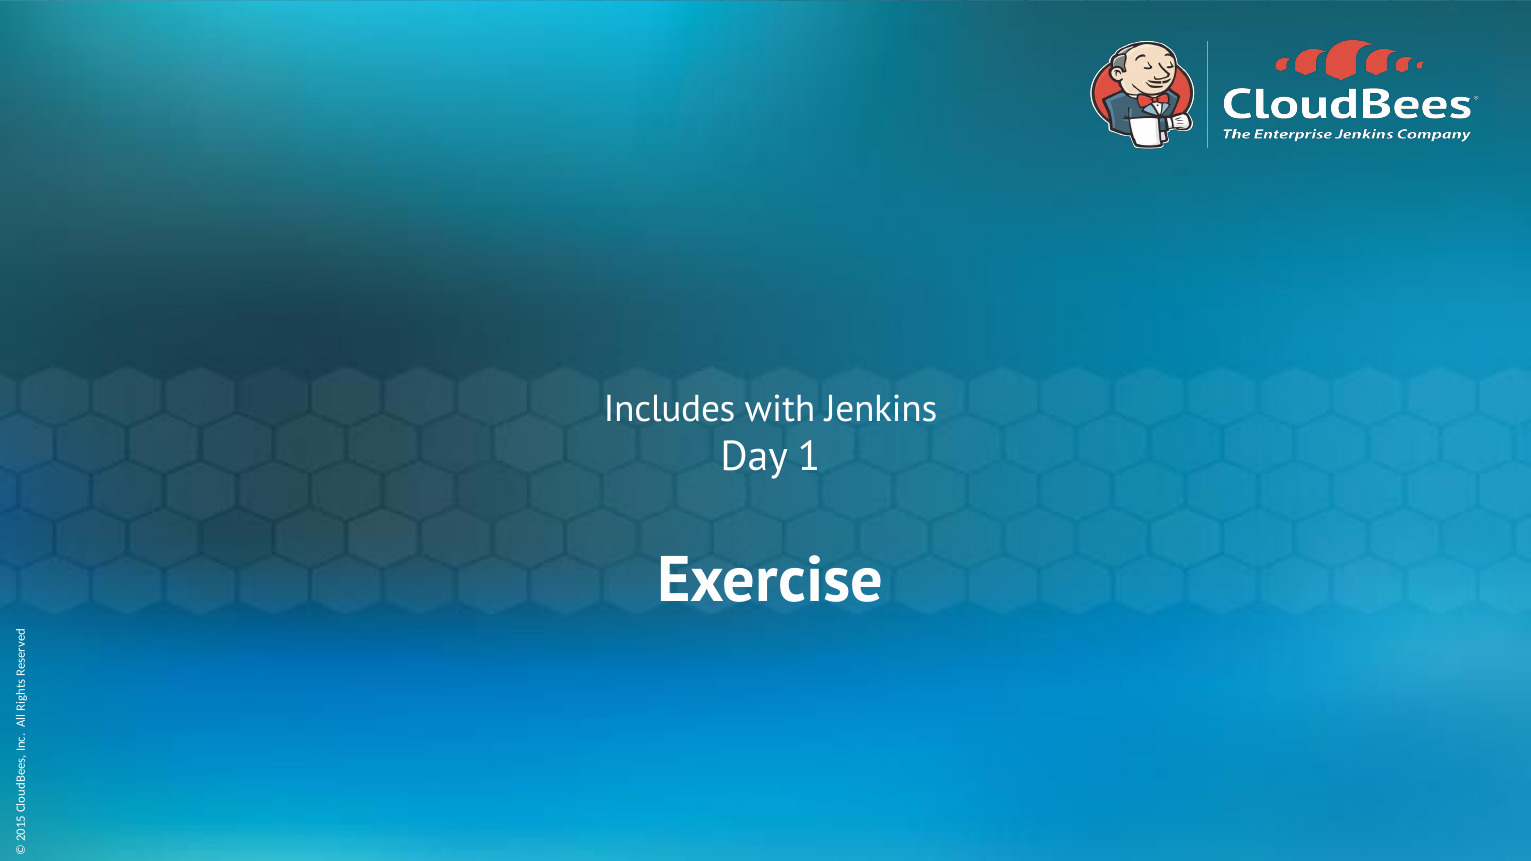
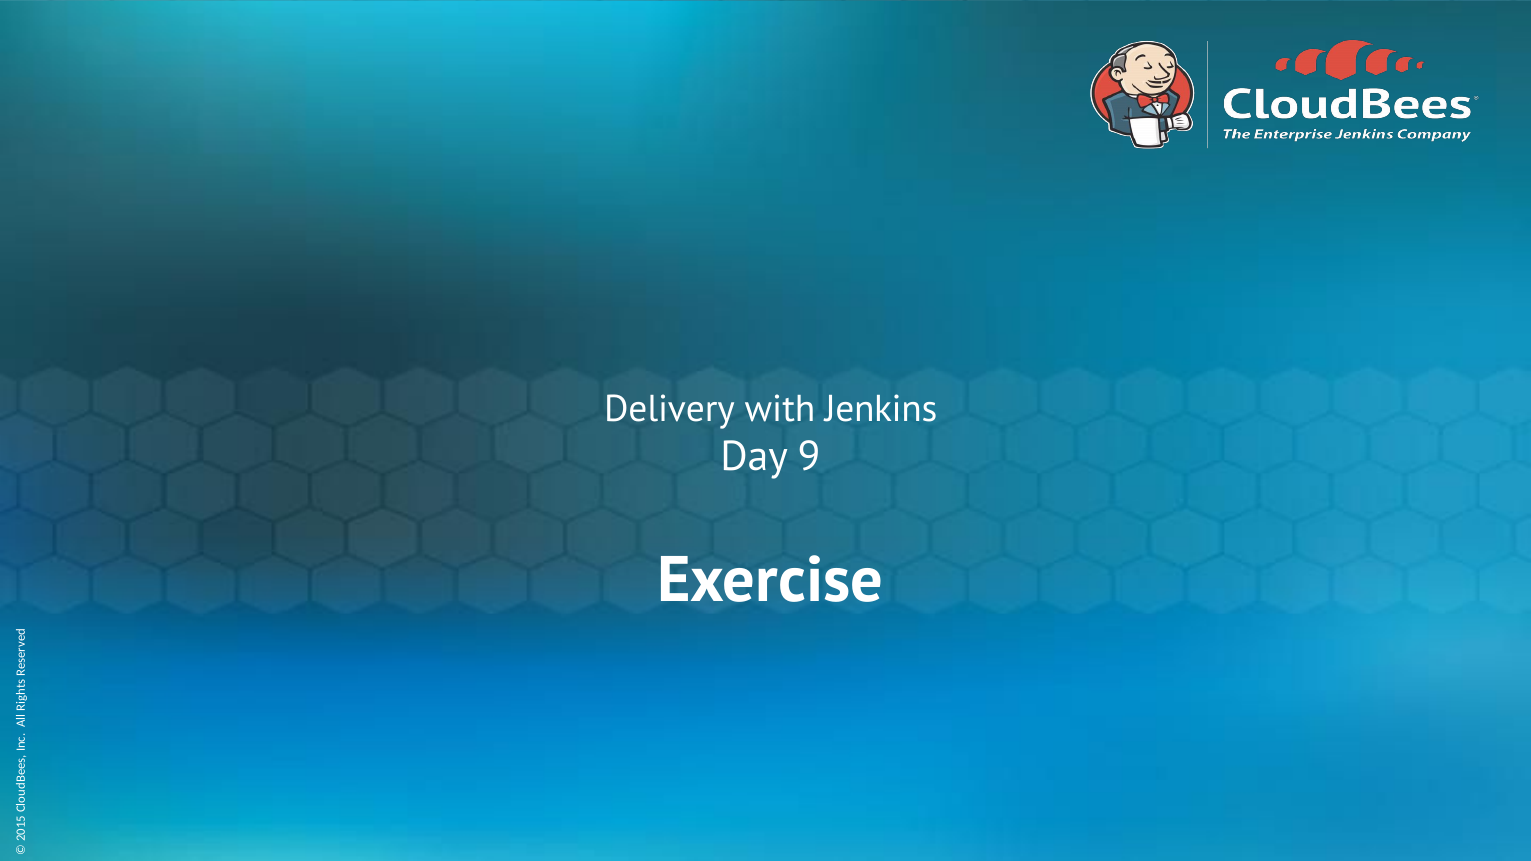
Includes: Includes -> Delivery
Day 1: 1 -> 9
